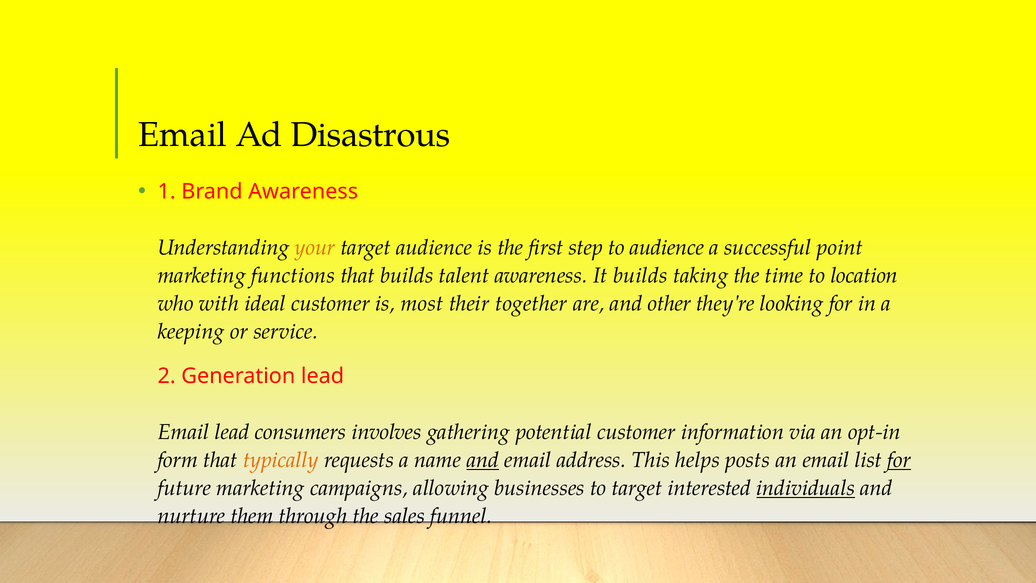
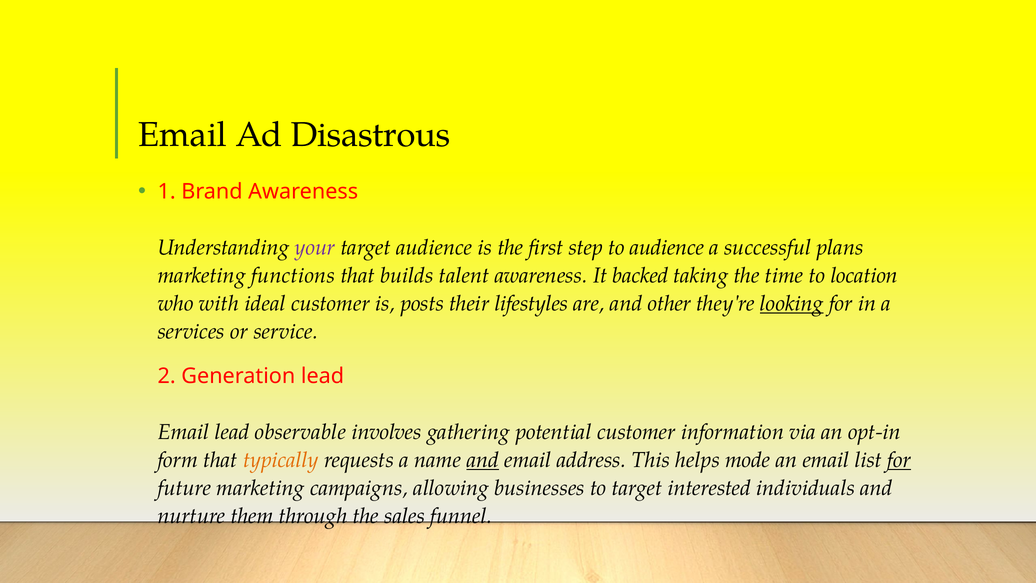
your colour: orange -> purple
point: point -> plans
It builds: builds -> backed
most: most -> posts
together: together -> lifestyles
looking underline: none -> present
keeping: keeping -> services
consumers: consumers -> observable
posts: posts -> mode
individuals underline: present -> none
